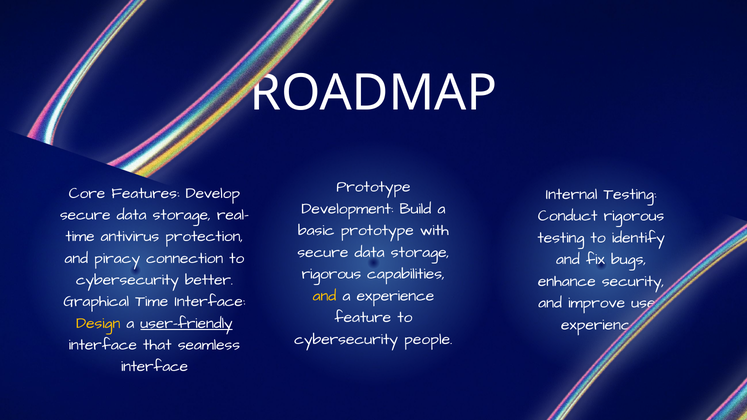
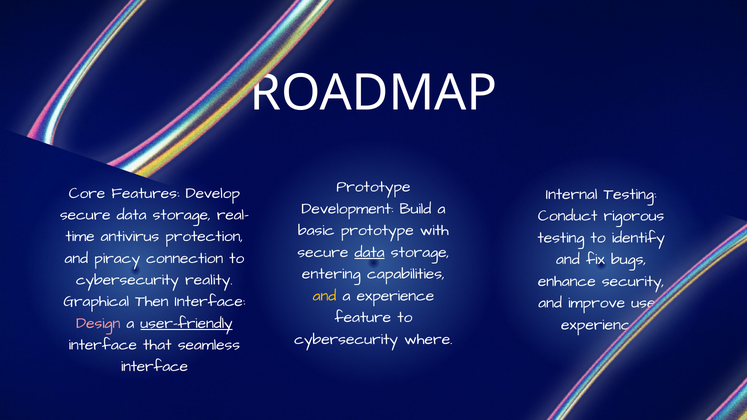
data at (370, 252) underline: none -> present
rigorous at (331, 274): rigorous -> entering
better: better -> reality
Graphical Time: Time -> Then
Design colour: yellow -> pink
people: people -> where
